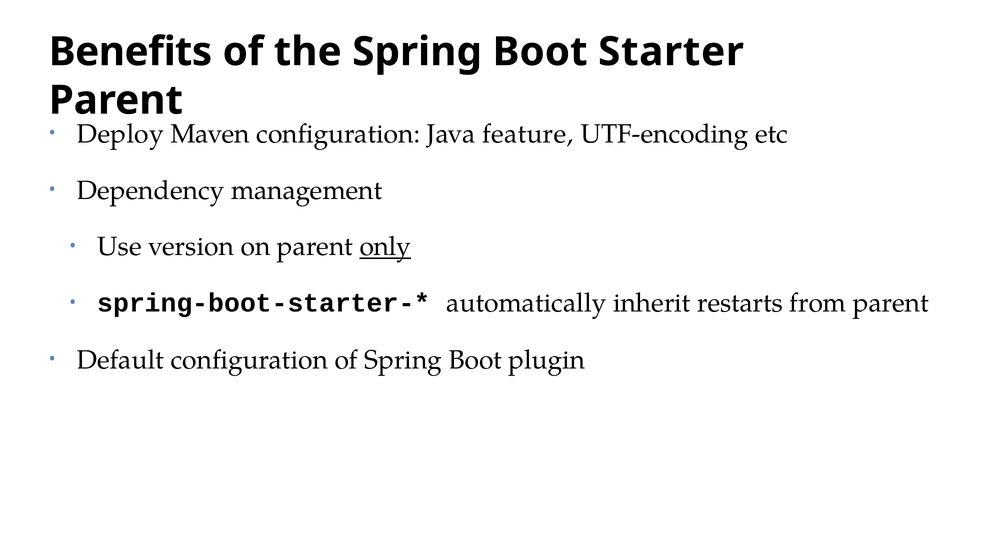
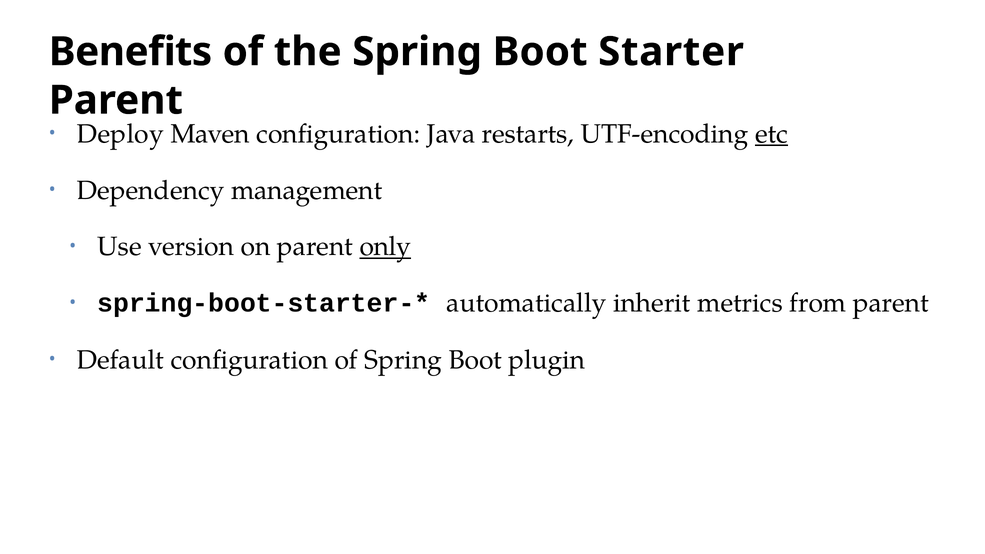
feature: feature -> restarts
etc underline: none -> present
restarts: restarts -> metrics
